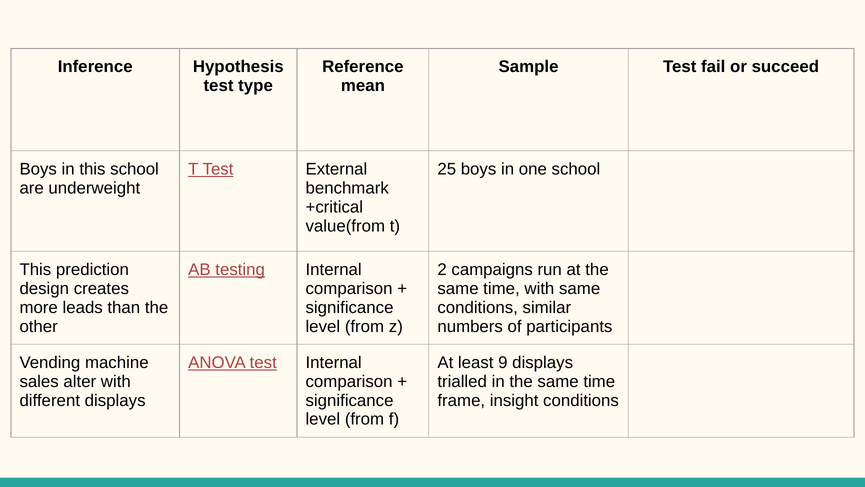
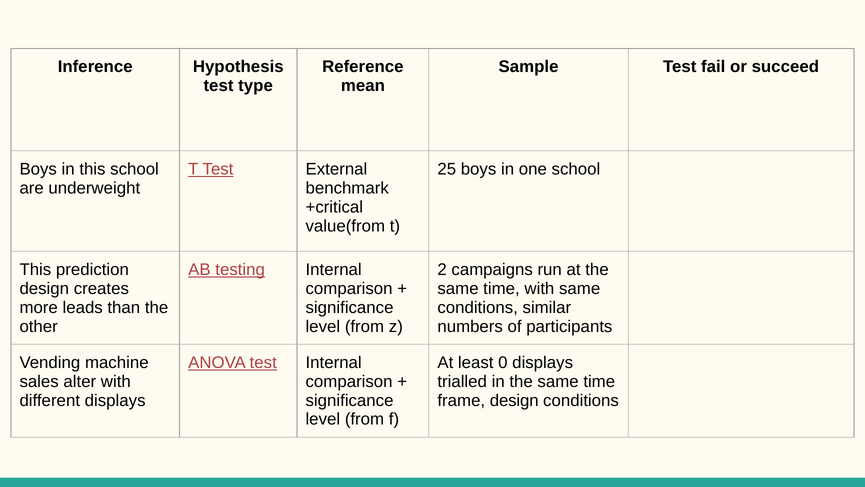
9: 9 -> 0
frame insight: insight -> design
